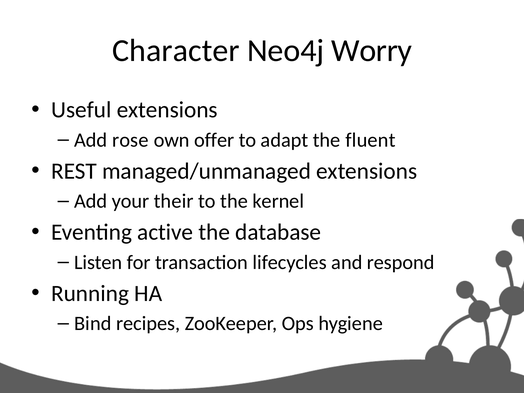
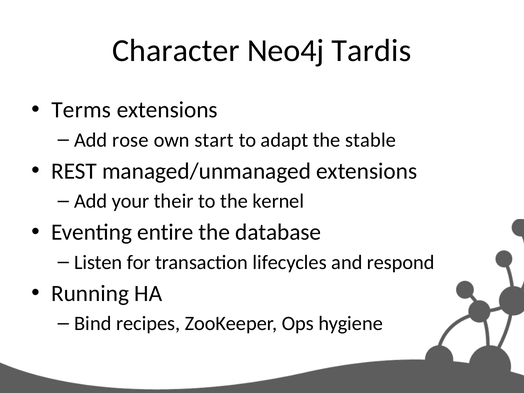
Worry: Worry -> Tardis
Useful: Useful -> Terms
offer: offer -> start
fluent: fluent -> stable
active: active -> entire
